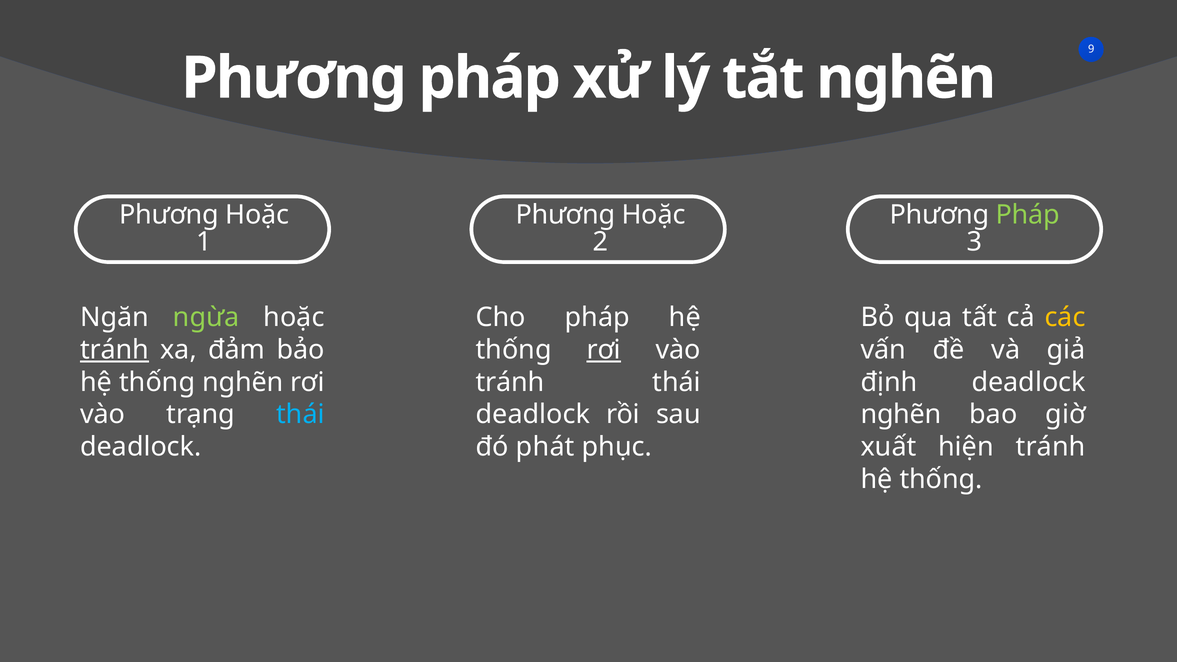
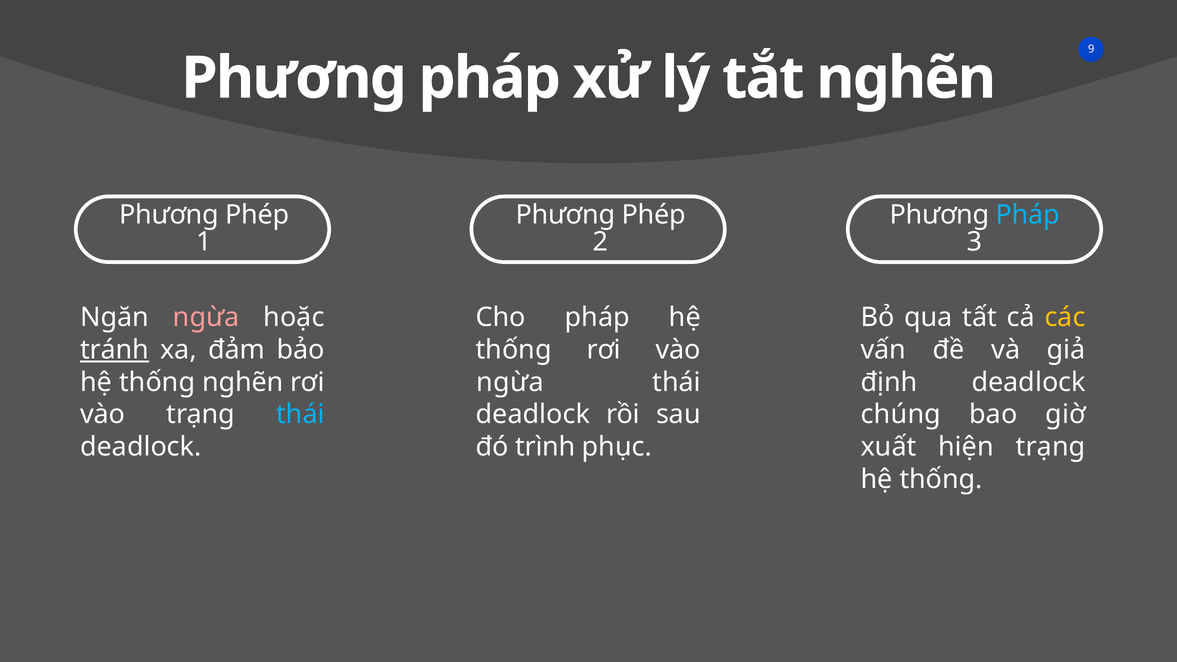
Hoặc at (257, 215): Hoặc -> Phép
Hoặc at (654, 215): Hoặc -> Phép
Pháp at (1028, 215) colour: light green -> light blue
ngừa at (206, 318) colour: light green -> pink
rơi at (604, 350) underline: present -> none
tránh at (510, 382): tránh -> ngừa
nghẽn at (901, 415): nghẽn -> chúng
phát: phát -> trình
hiện tránh: tránh -> trạng
